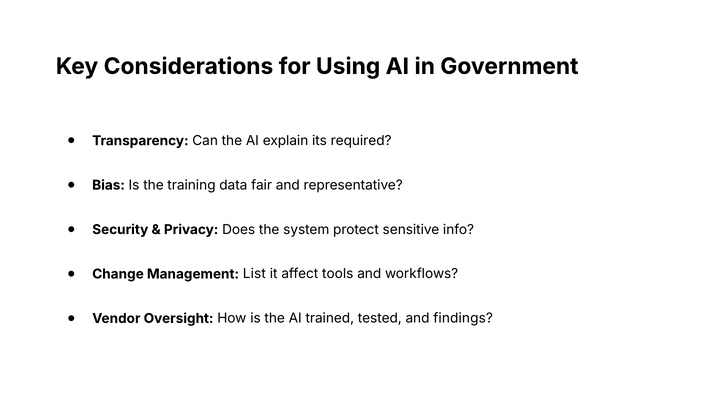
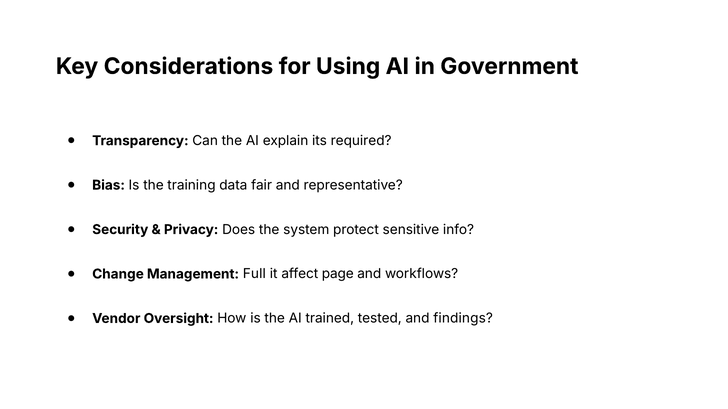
List: List -> Full
tools: tools -> page
